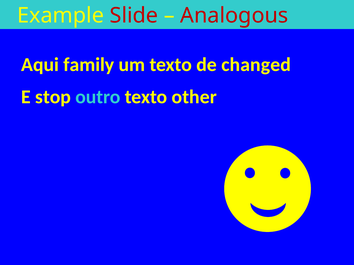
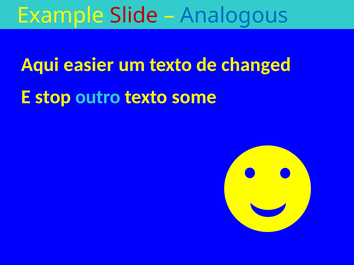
Analogous colour: red -> blue
family: family -> easier
other: other -> some
